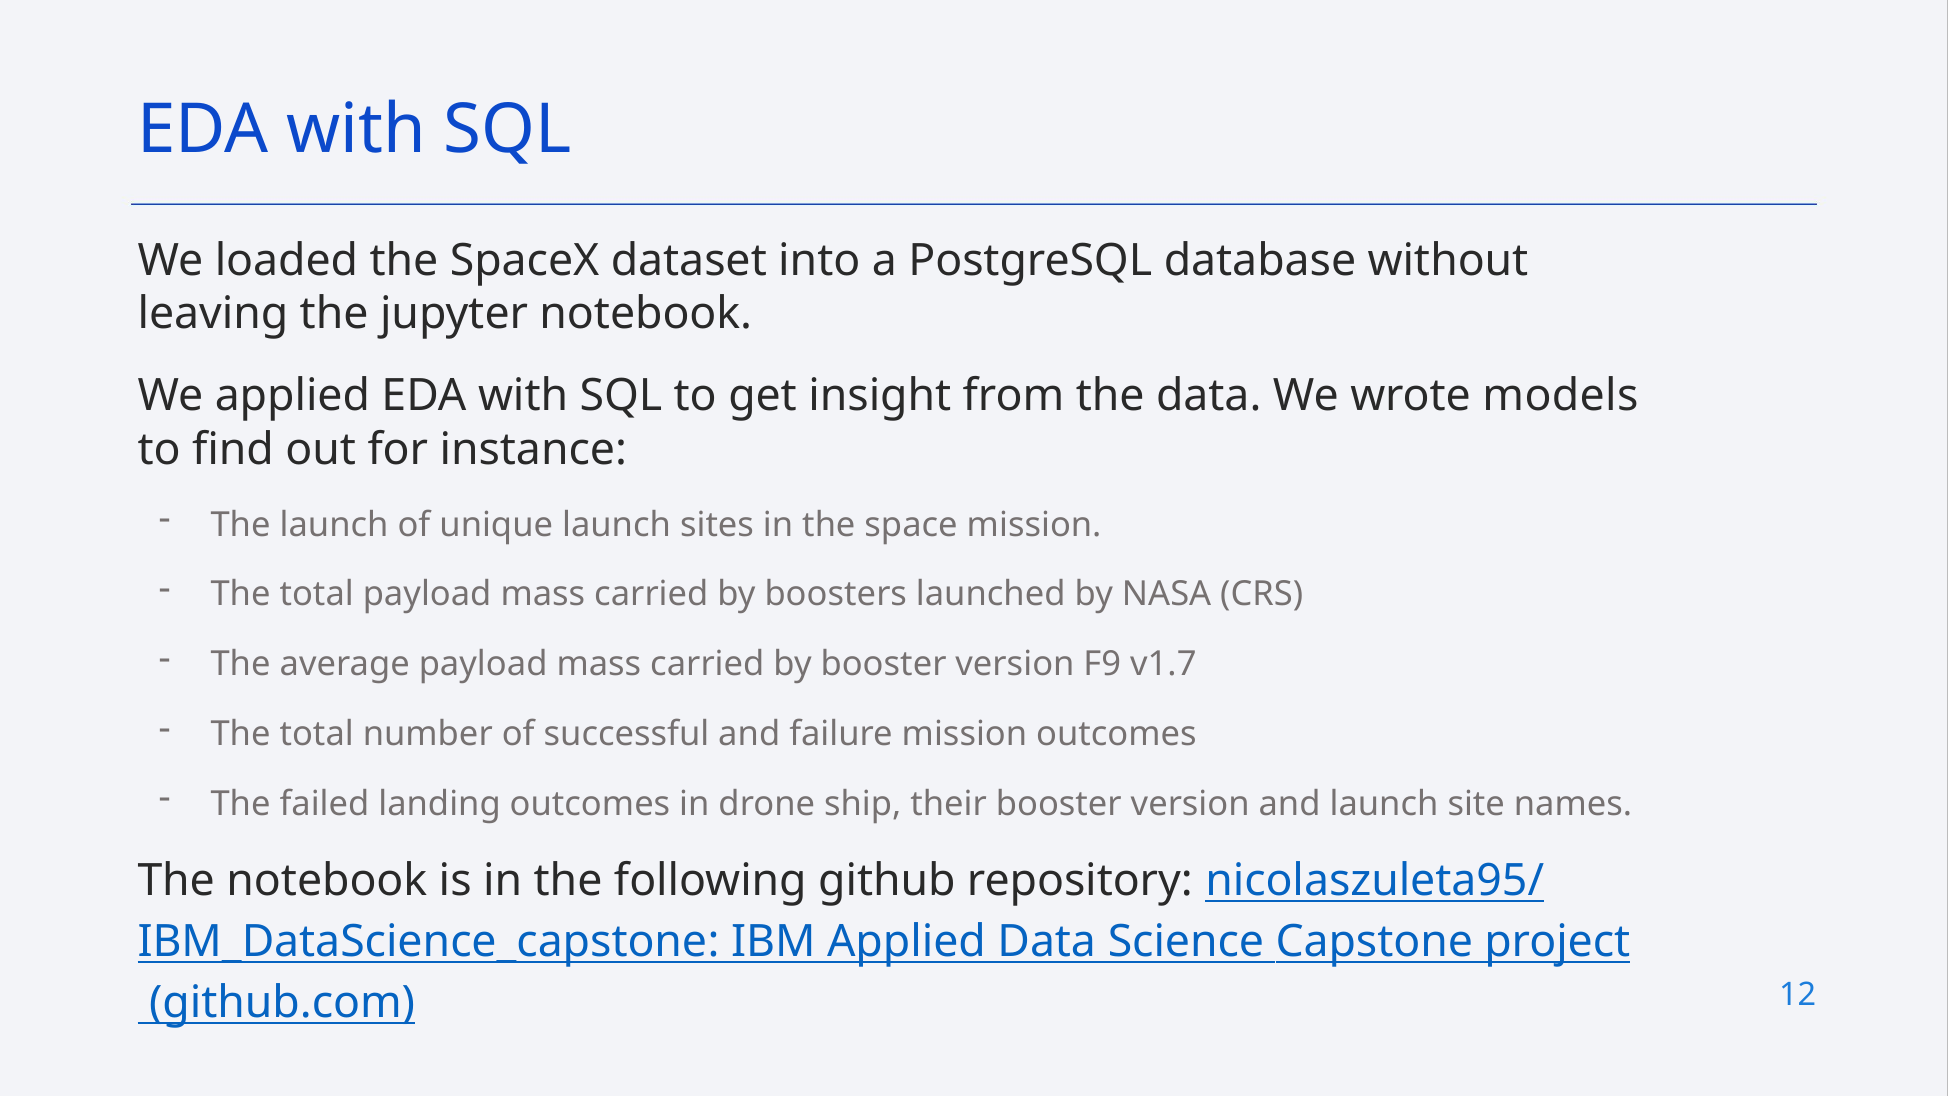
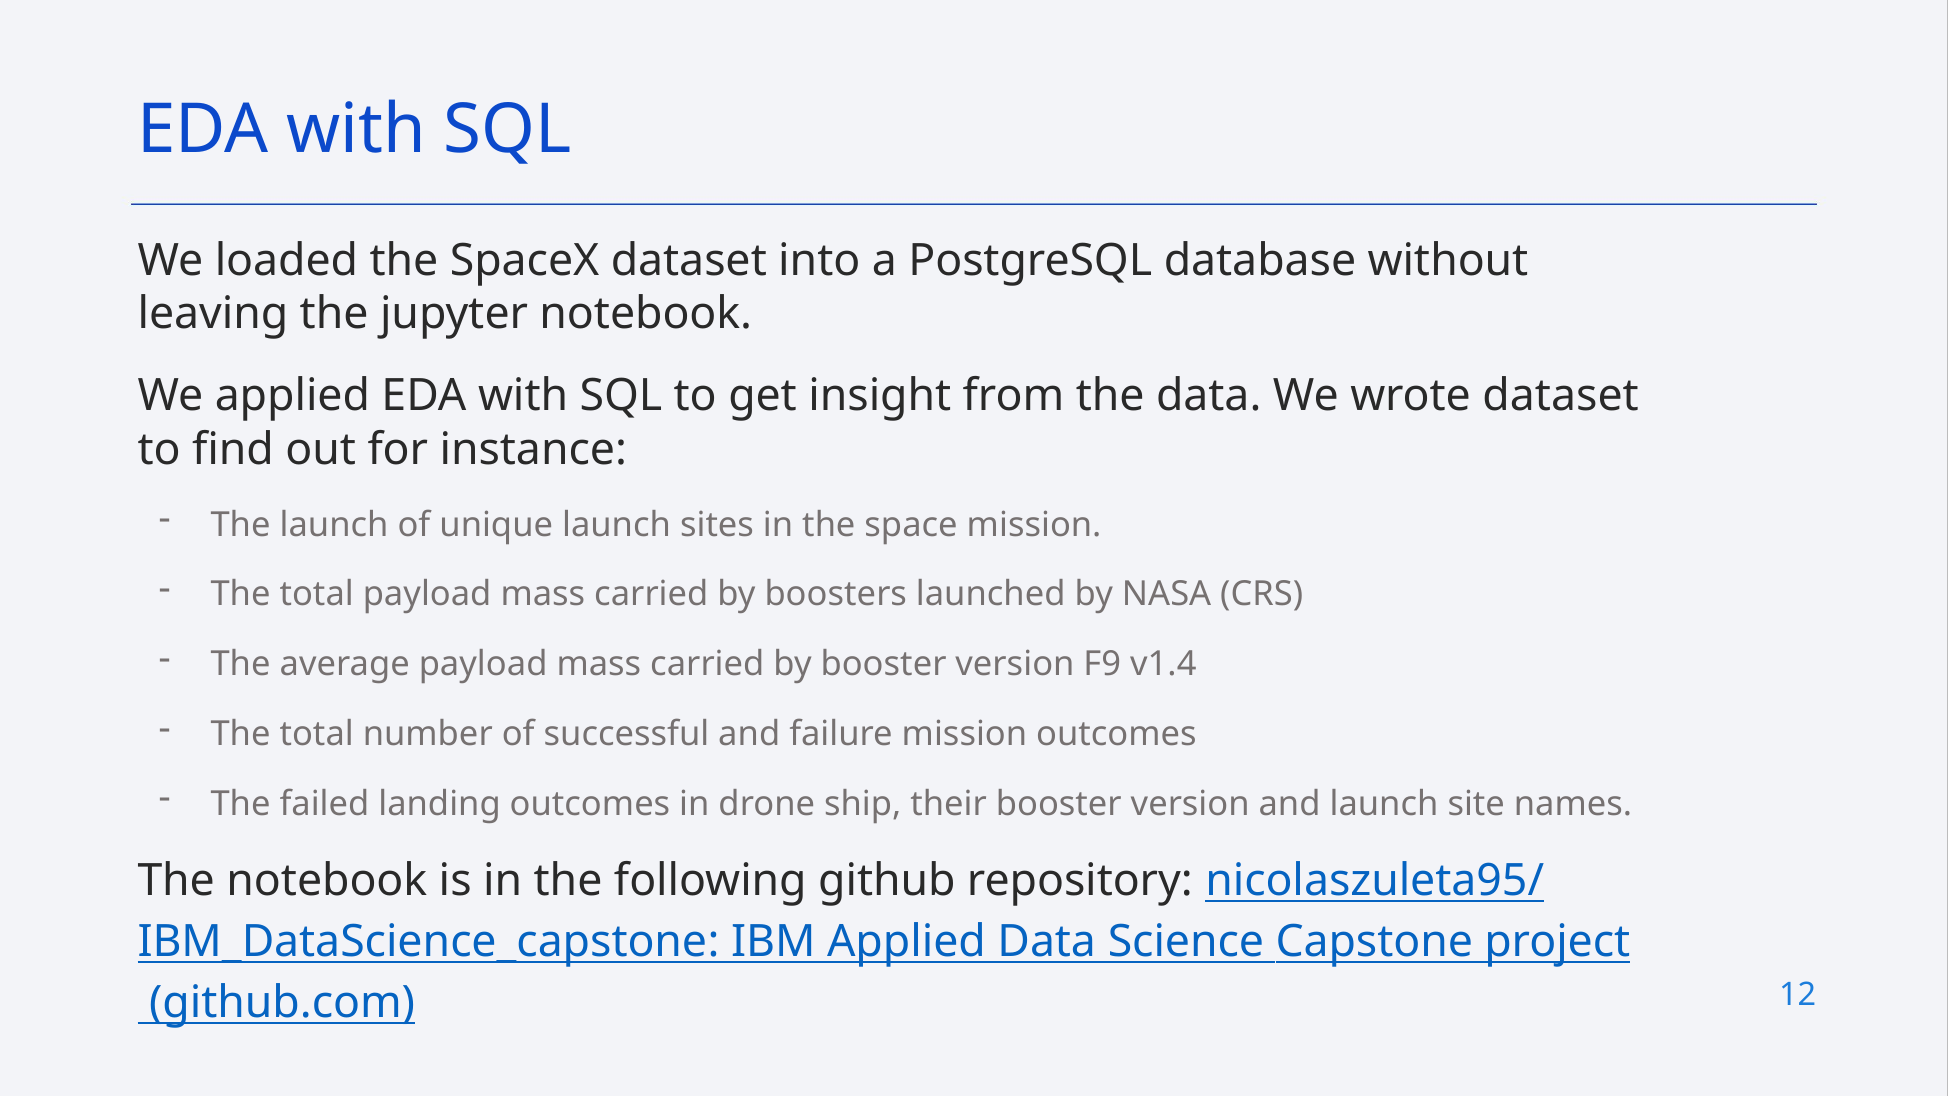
wrote models: models -> dataset
v1.7: v1.7 -> v1.4
